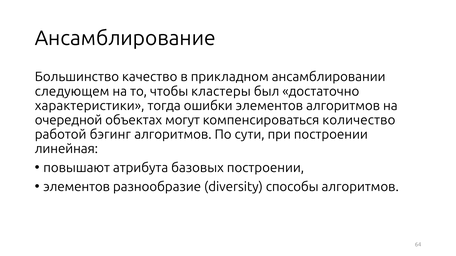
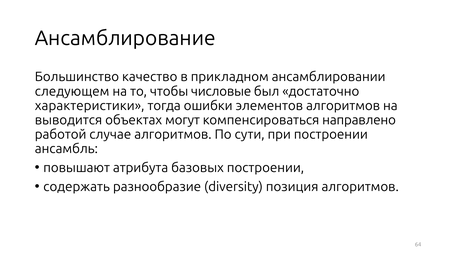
кластеры: кластеры -> числовые
очередной: очередной -> выводится
количество: количество -> направлено
бэгинг: бэгинг -> случае
линейная: линейная -> ансамбль
элементов at (77, 187): элементов -> содержать
способы: способы -> позиция
